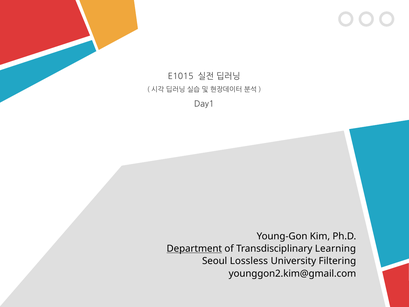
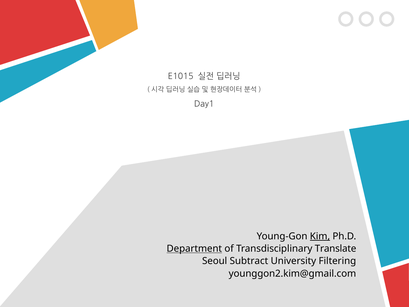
Kim underline: none -> present
Learning: Learning -> Translate
Lossless: Lossless -> Subtract
